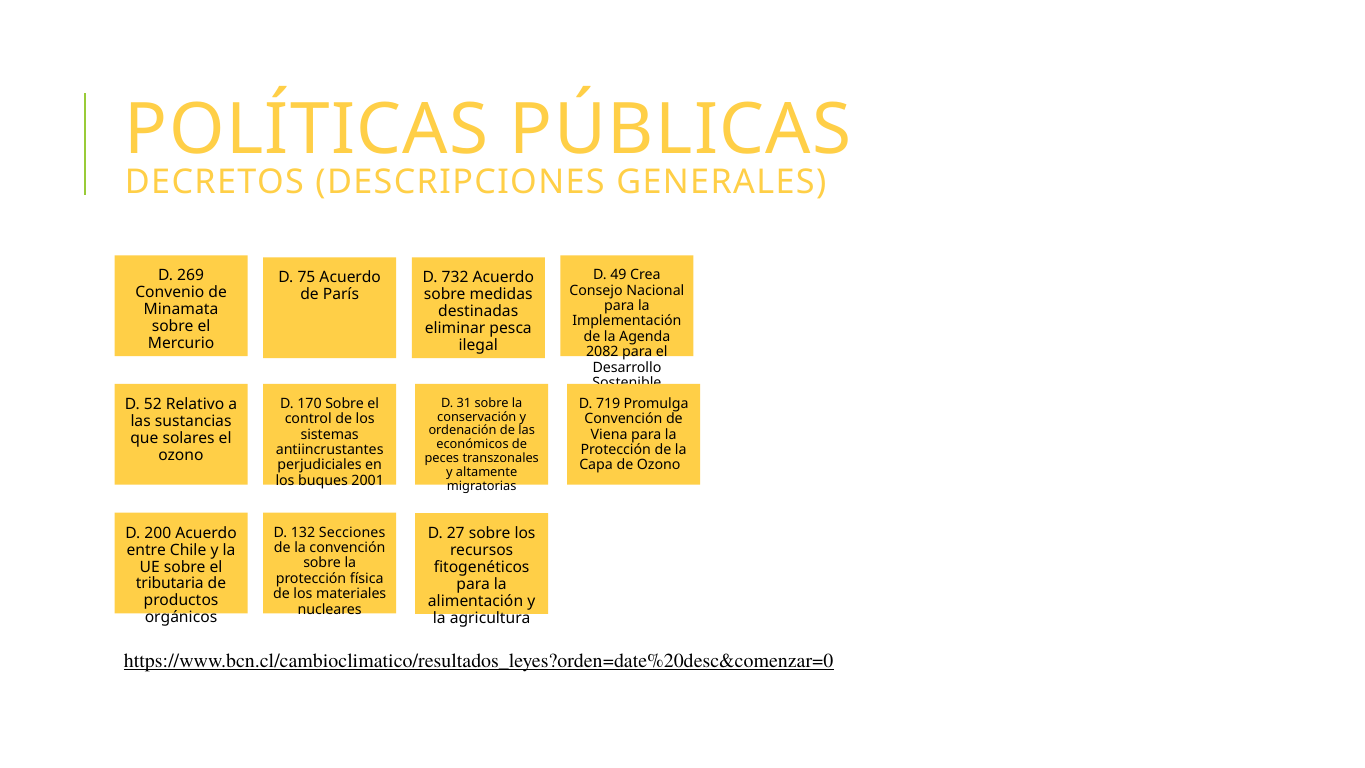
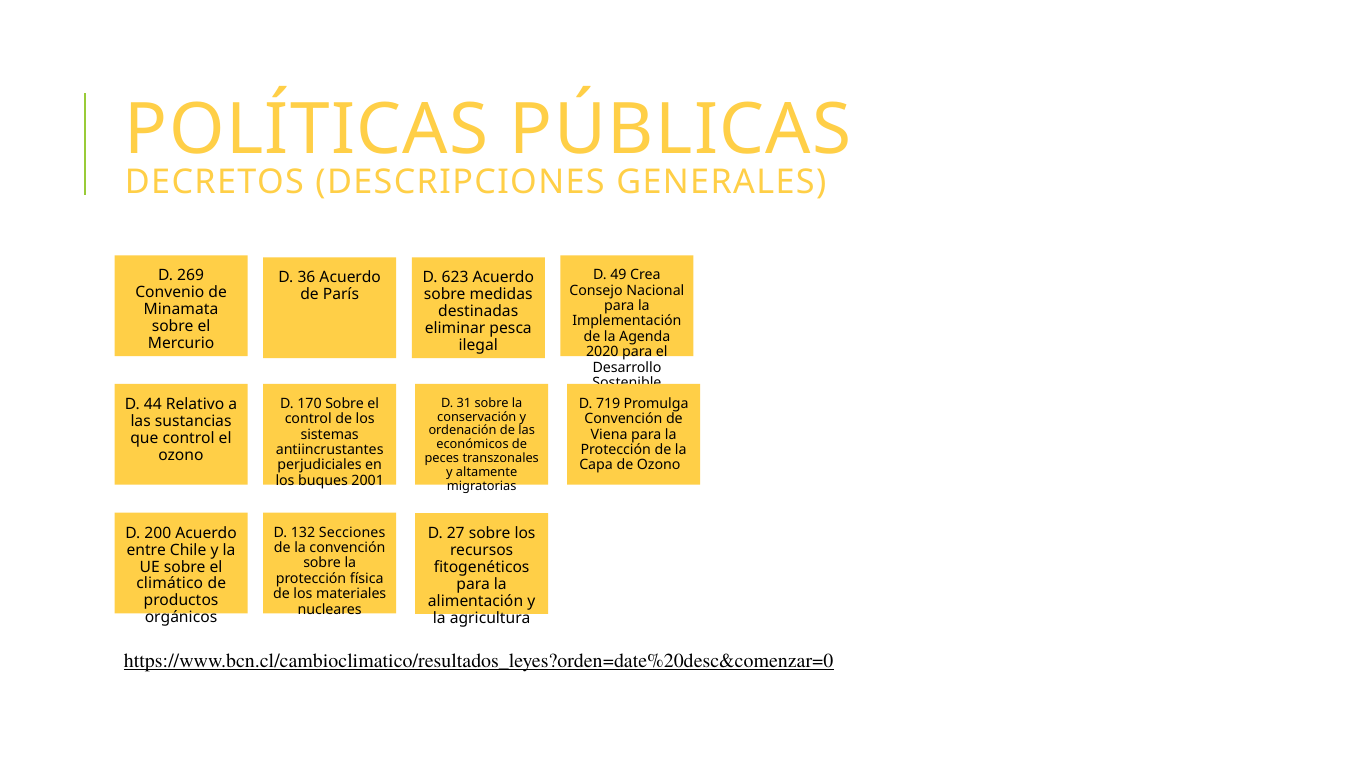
75: 75 -> 36
732: 732 -> 623
2082: 2082 -> 2020
52: 52 -> 44
que solares: solares -> control
tributaria: tributaria -> climático
